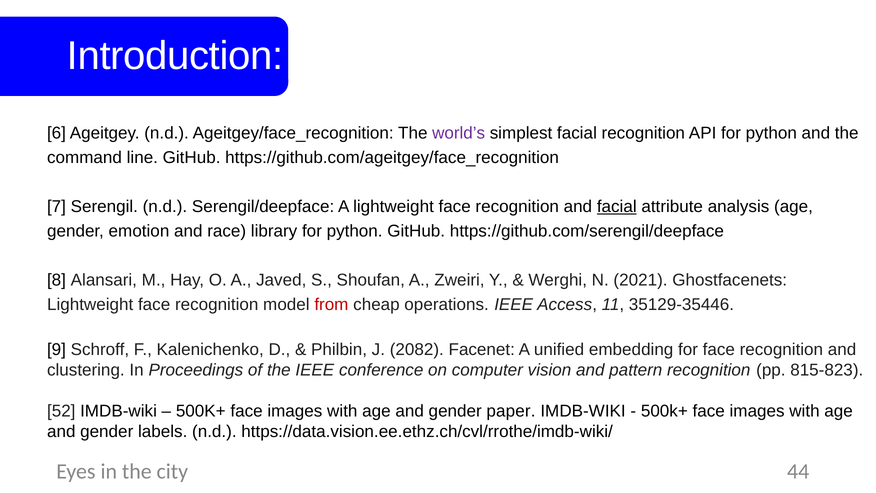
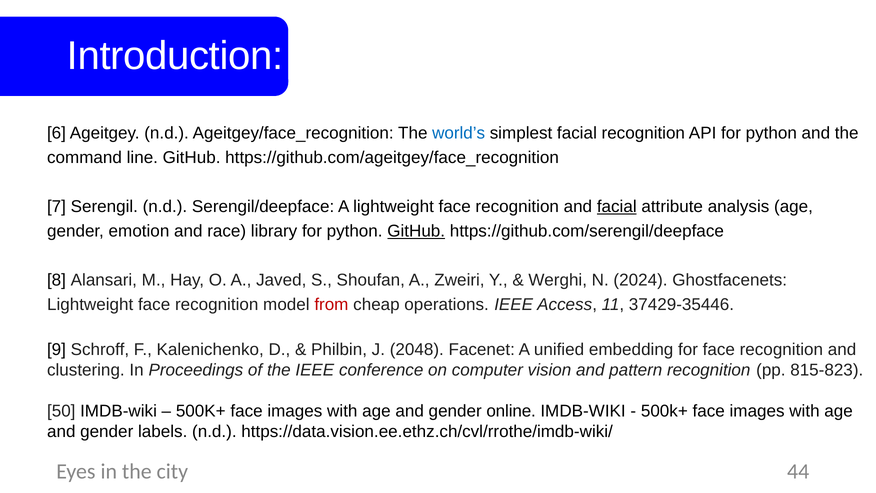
world’s colour: purple -> blue
GitHub at (416, 231) underline: none -> present
2021: 2021 -> 2024
35129-35446: 35129-35446 -> 37429-35446
2082: 2082 -> 2048
52: 52 -> 50
paper: paper -> online
